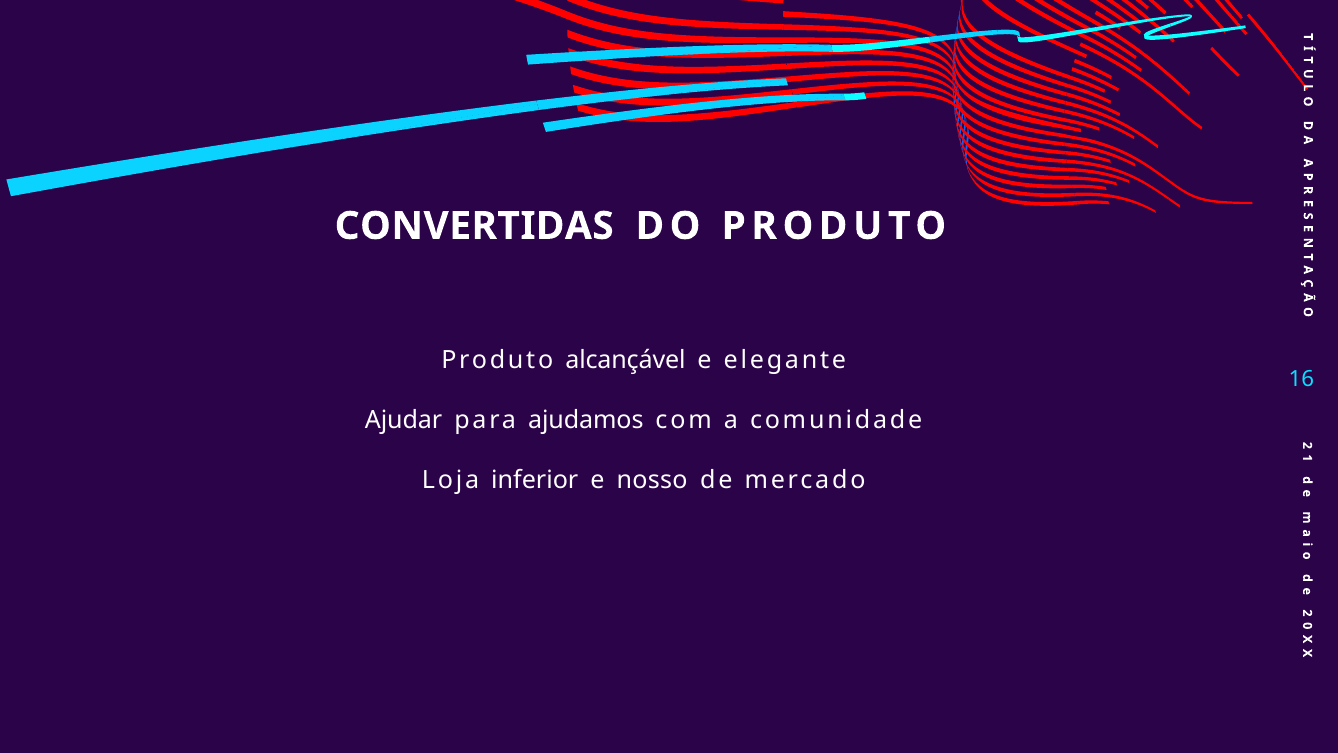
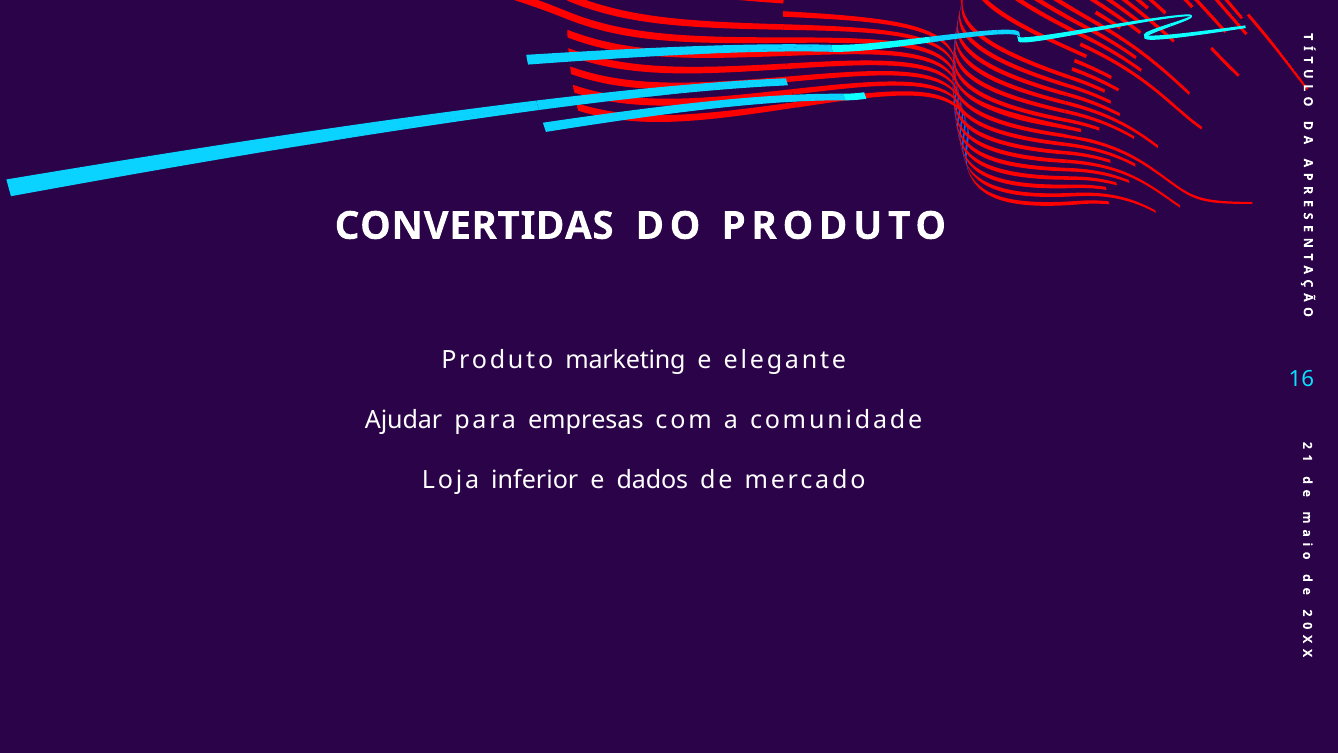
alcançável: alcançável -> marketing
ajudamos: ajudamos -> empresas
nosso: nosso -> dados
